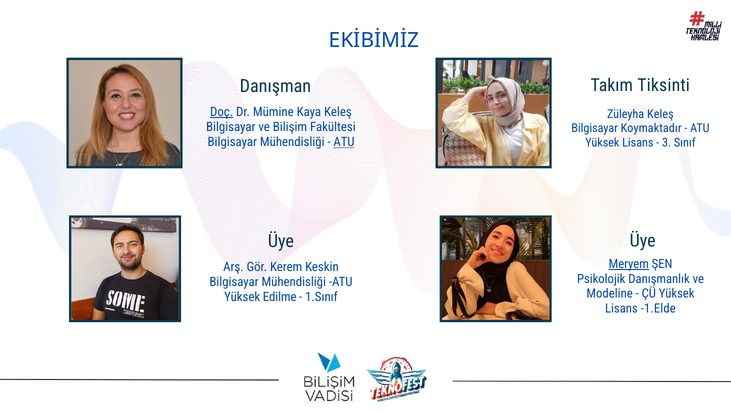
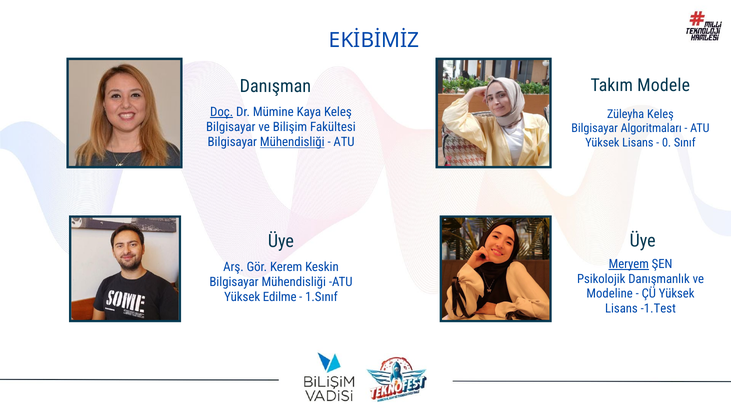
Tiksinti: Tiksinti -> Modele
Koymaktadır: Koymaktadır -> Algoritmaları
Mühendisliği at (292, 142) underline: none -> present
ATU at (344, 142) underline: present -> none
3: 3 -> 0
-1.Elde: -1.Elde -> -1.Test
